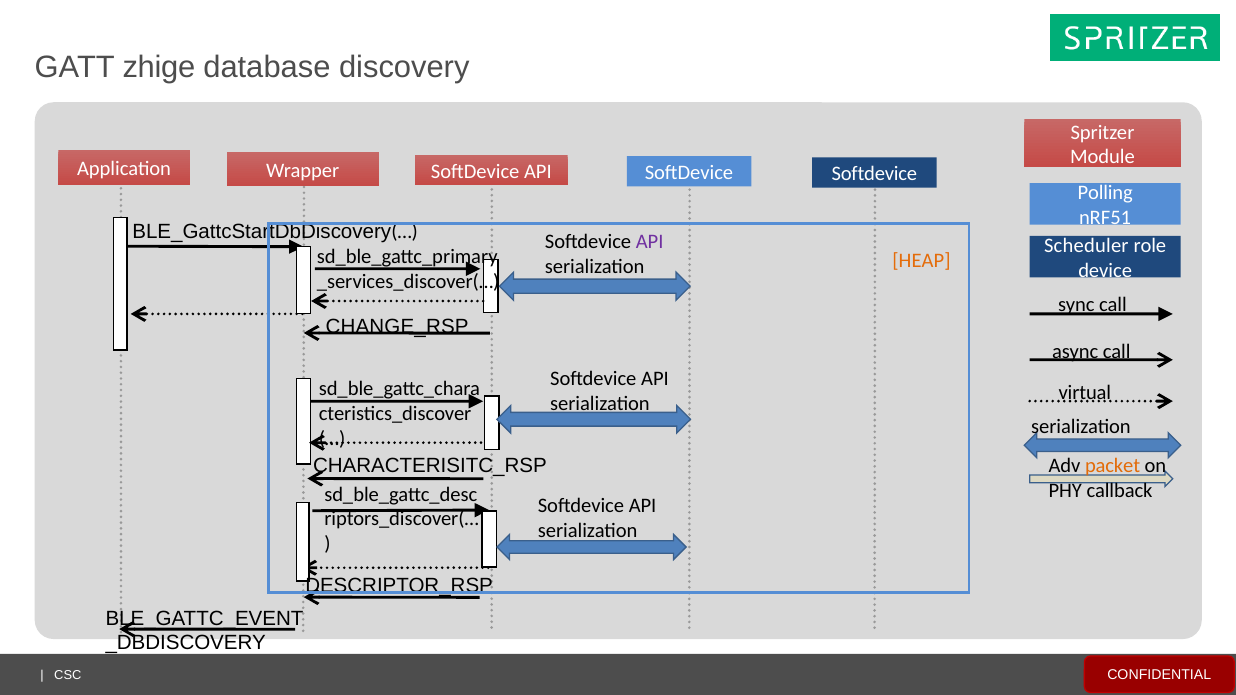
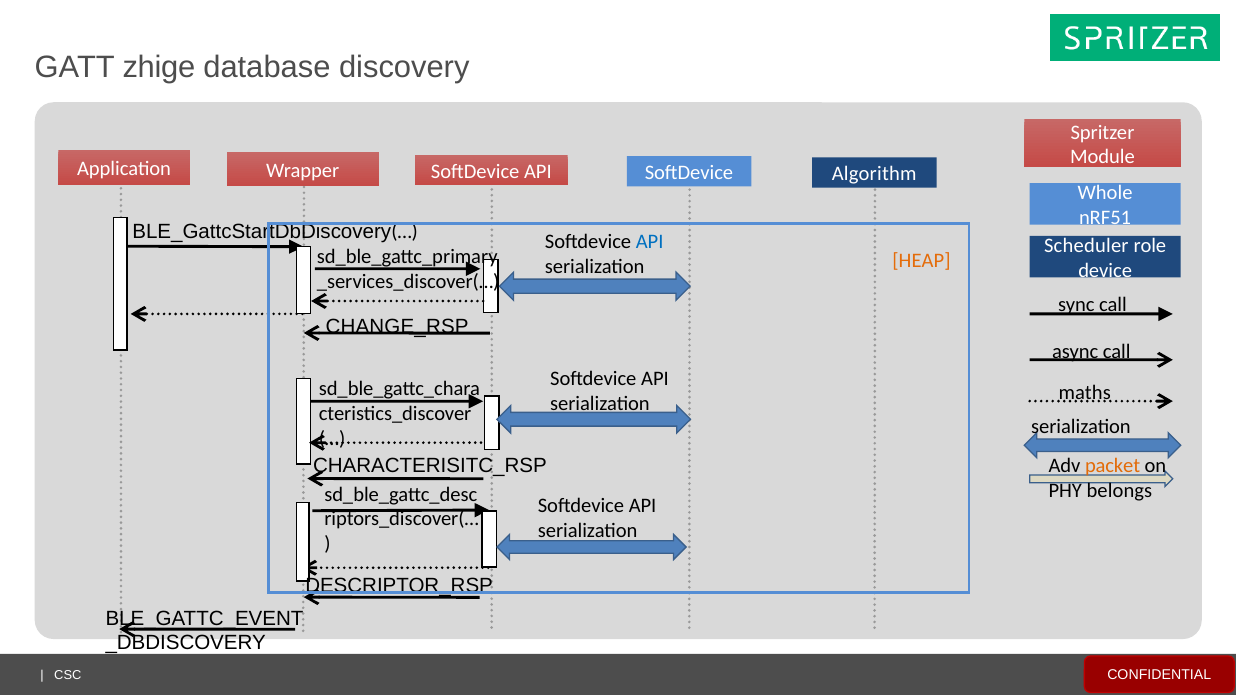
Softdevice at (874, 174): Softdevice -> Algorithm
Polling: Polling -> Whole
API at (650, 242) colour: purple -> blue
virtual: virtual -> maths
callback: callback -> belongs
